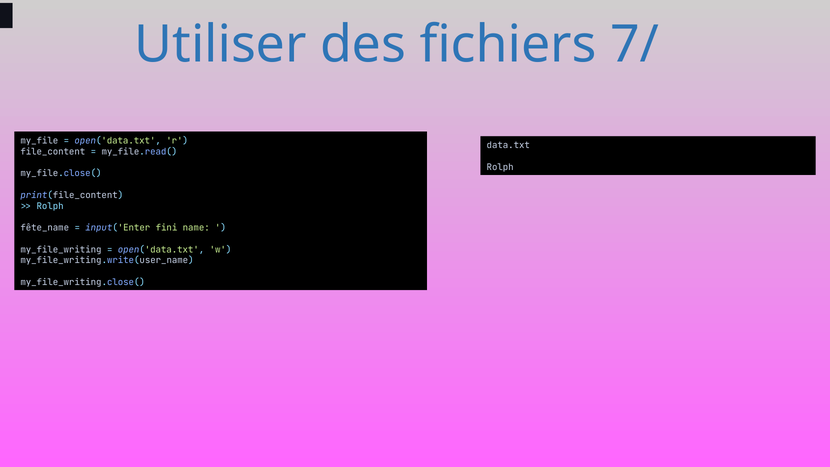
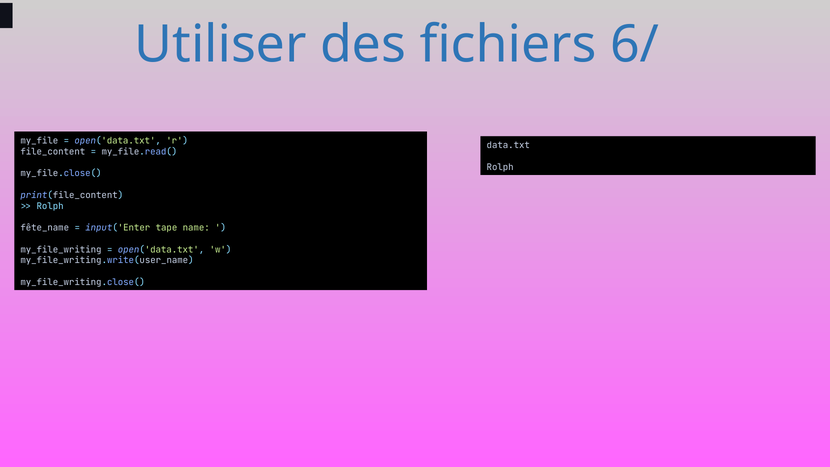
7/: 7/ -> 6/
fini: fini -> tape
